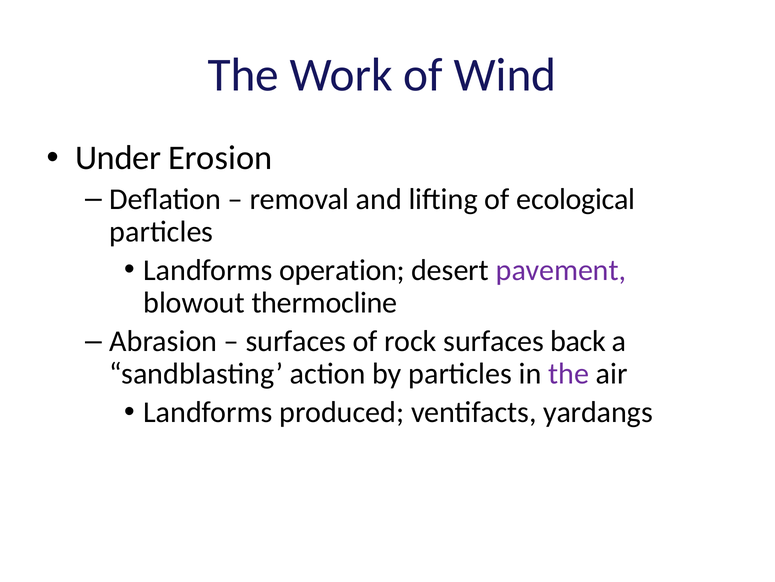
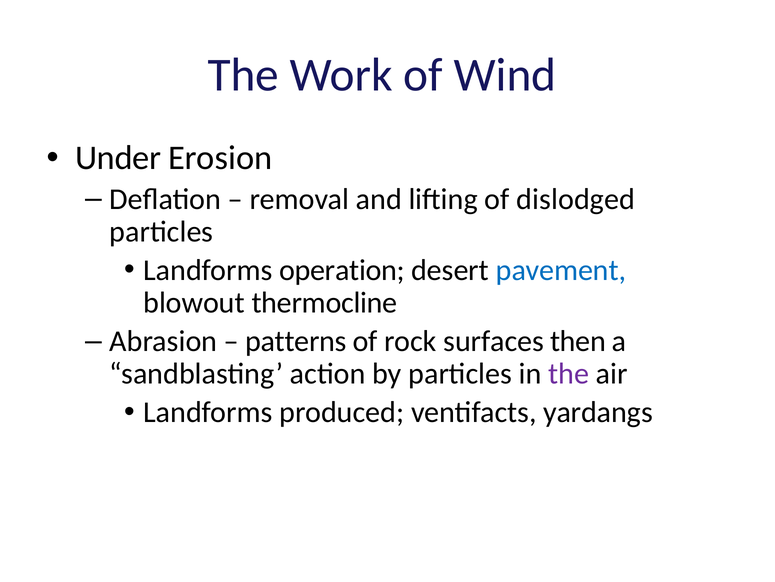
ecological: ecological -> dislodged
pavement colour: purple -> blue
surfaces at (296, 341): surfaces -> patterns
back: back -> then
